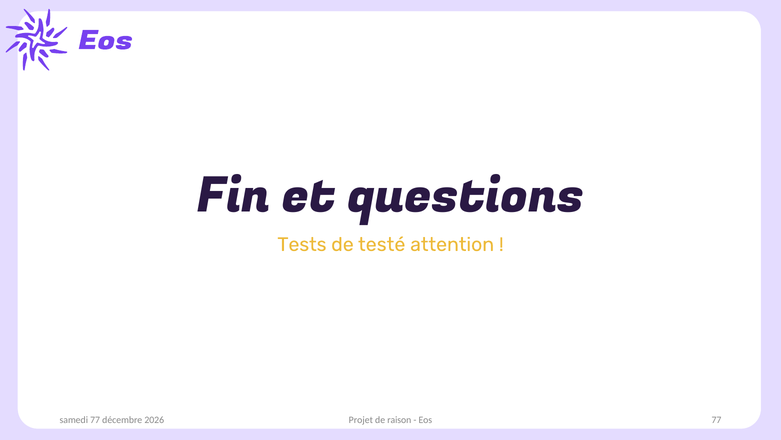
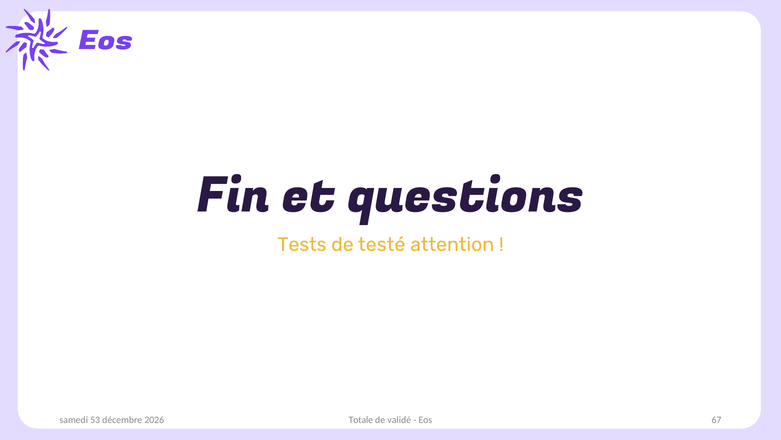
77 at (95, 419): 77 -> 53
Projet: Projet -> Totale
raison: raison -> validé
Eos 77: 77 -> 67
